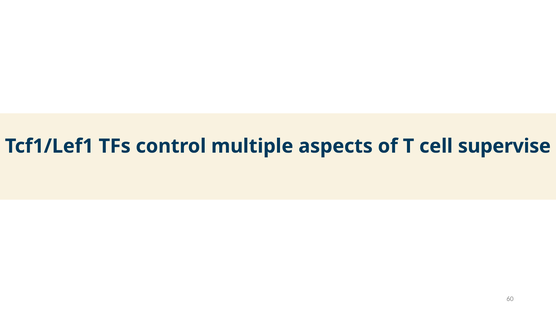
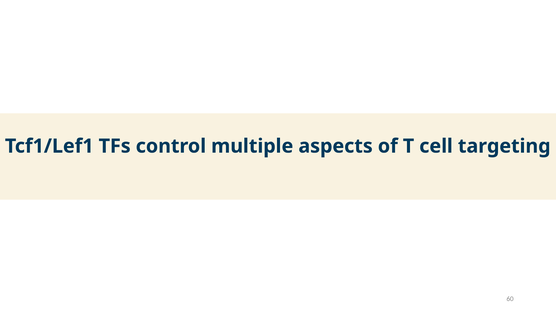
supervise: supervise -> targeting
